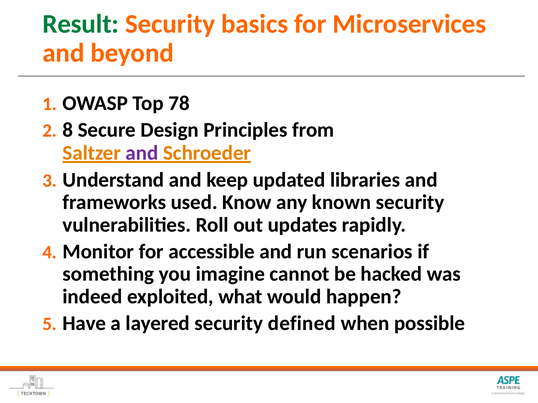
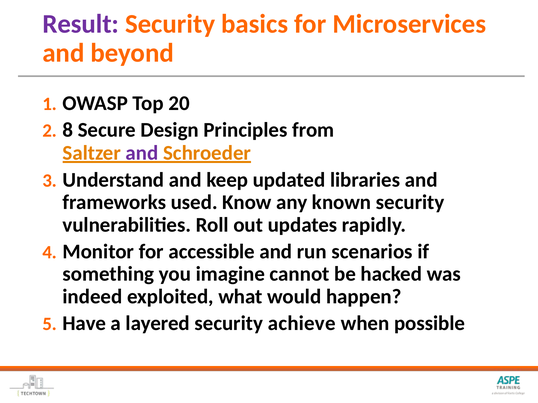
Result colour: green -> purple
78: 78 -> 20
defined: defined -> achieve
